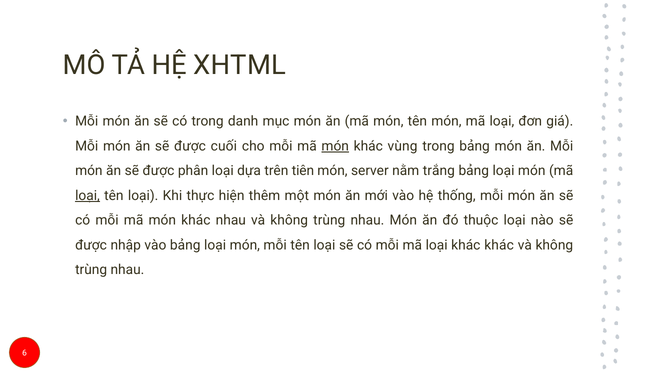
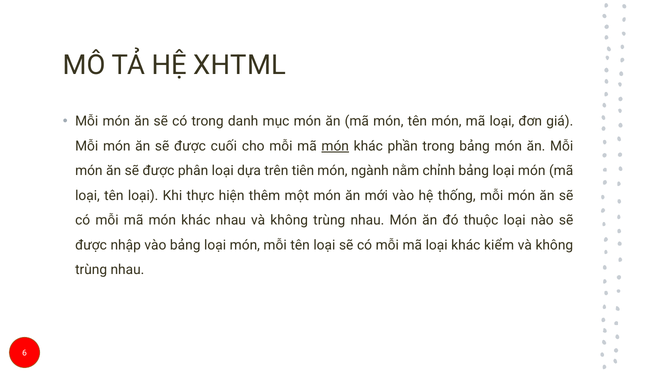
vùng: vùng -> phần
server: server -> ngành
trắng: trắng -> chỉnh
loại at (87, 195) underline: present -> none
khác khác: khác -> kiểm
